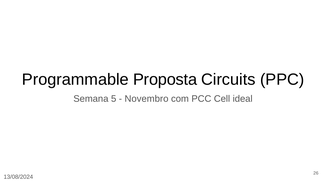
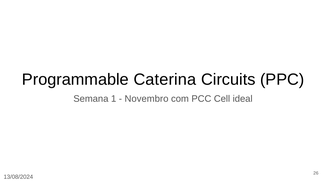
Proposta: Proposta -> Caterina
5: 5 -> 1
